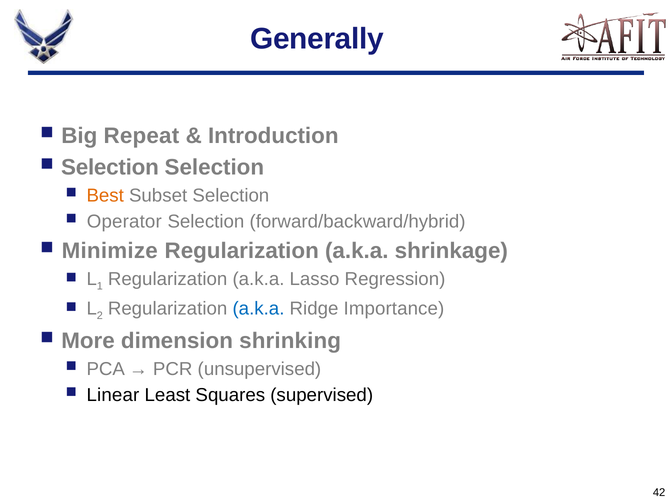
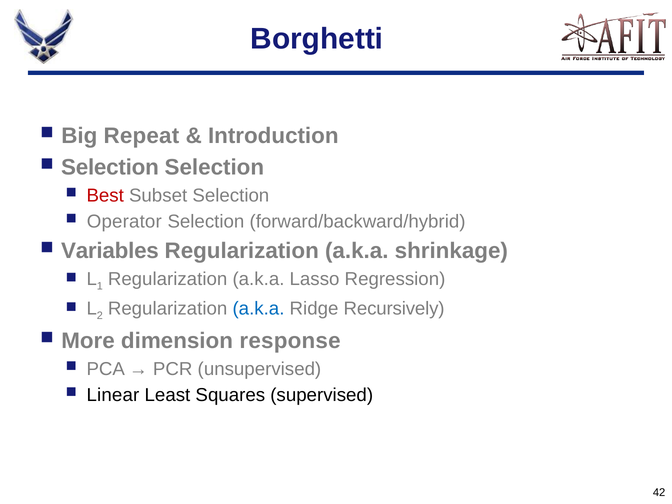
Generally: Generally -> Borghetti
Best colour: orange -> red
Minimize: Minimize -> Variables
Importance: Importance -> Recursively
shrinking: shrinking -> response
